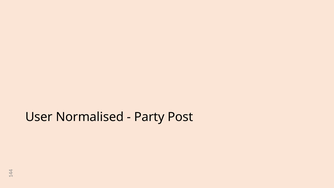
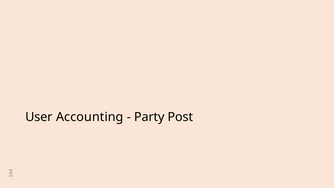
Normalised: Normalised -> Accounting
